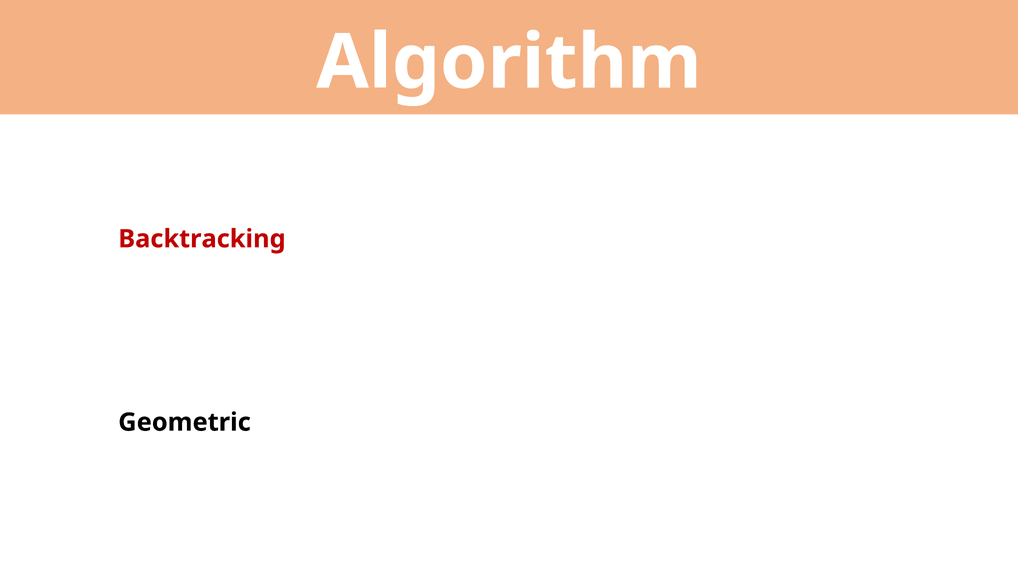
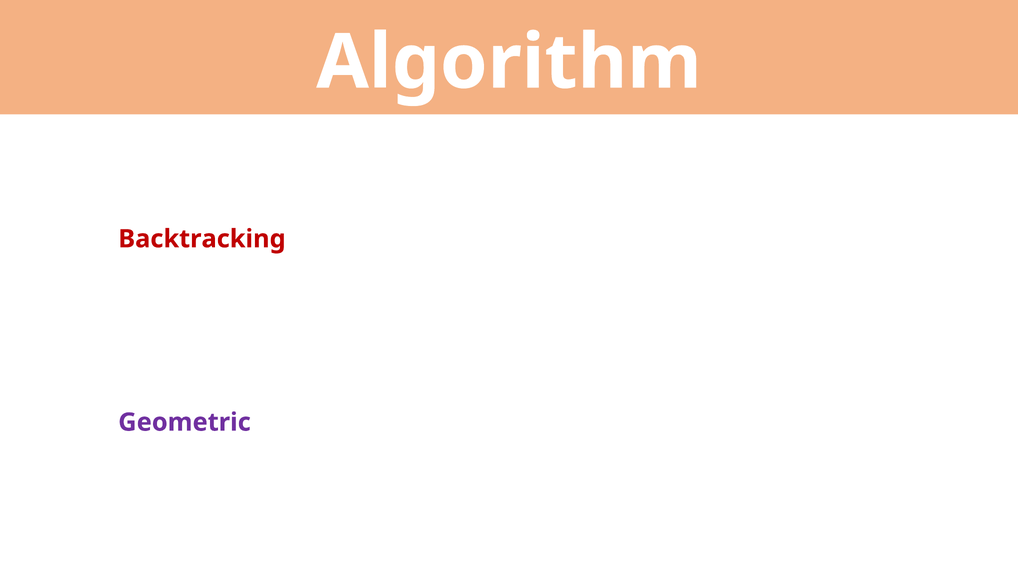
Geometric colour: black -> purple
